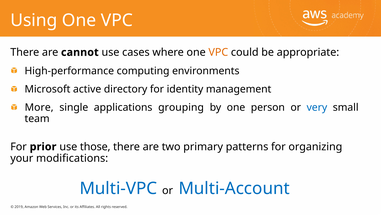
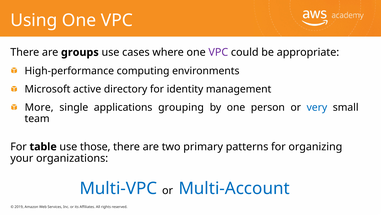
cannot: cannot -> groups
VPC at (218, 52) colour: orange -> purple
prior: prior -> table
modifications: modifications -> organizations
